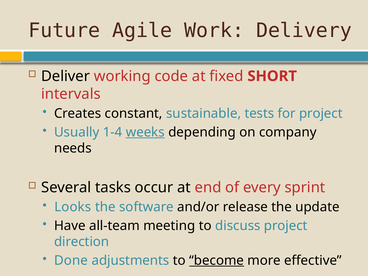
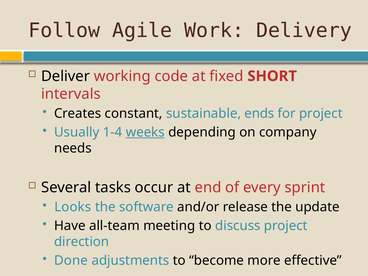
Future: Future -> Follow
tests: tests -> ends
become underline: present -> none
